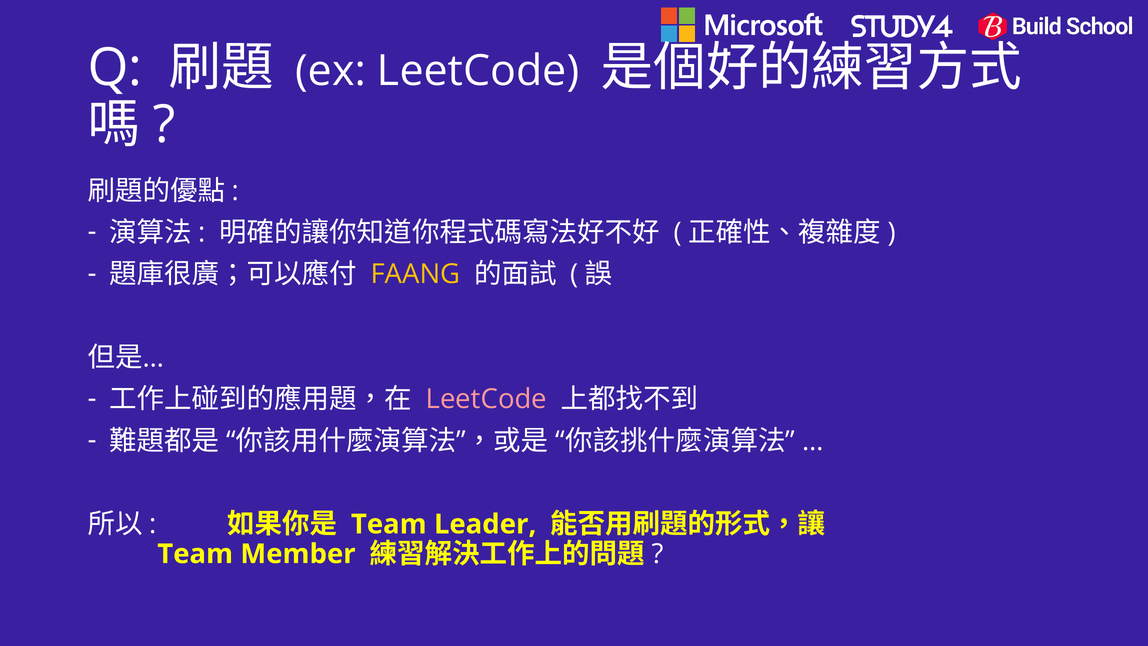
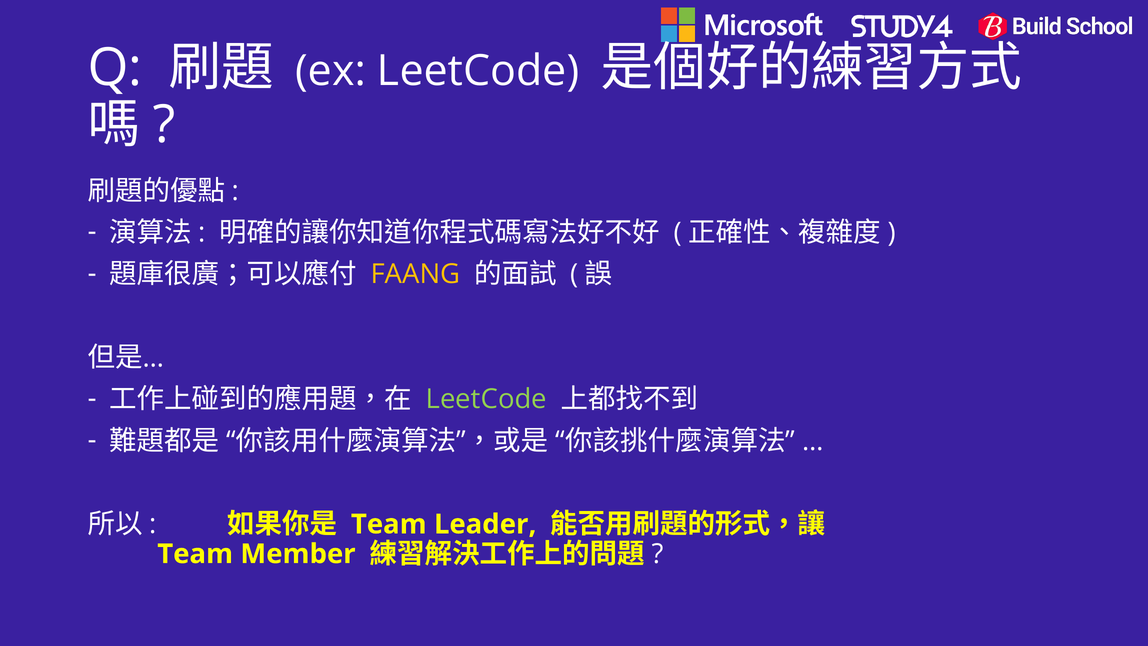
LeetCode at (486, 399) colour: pink -> light green
